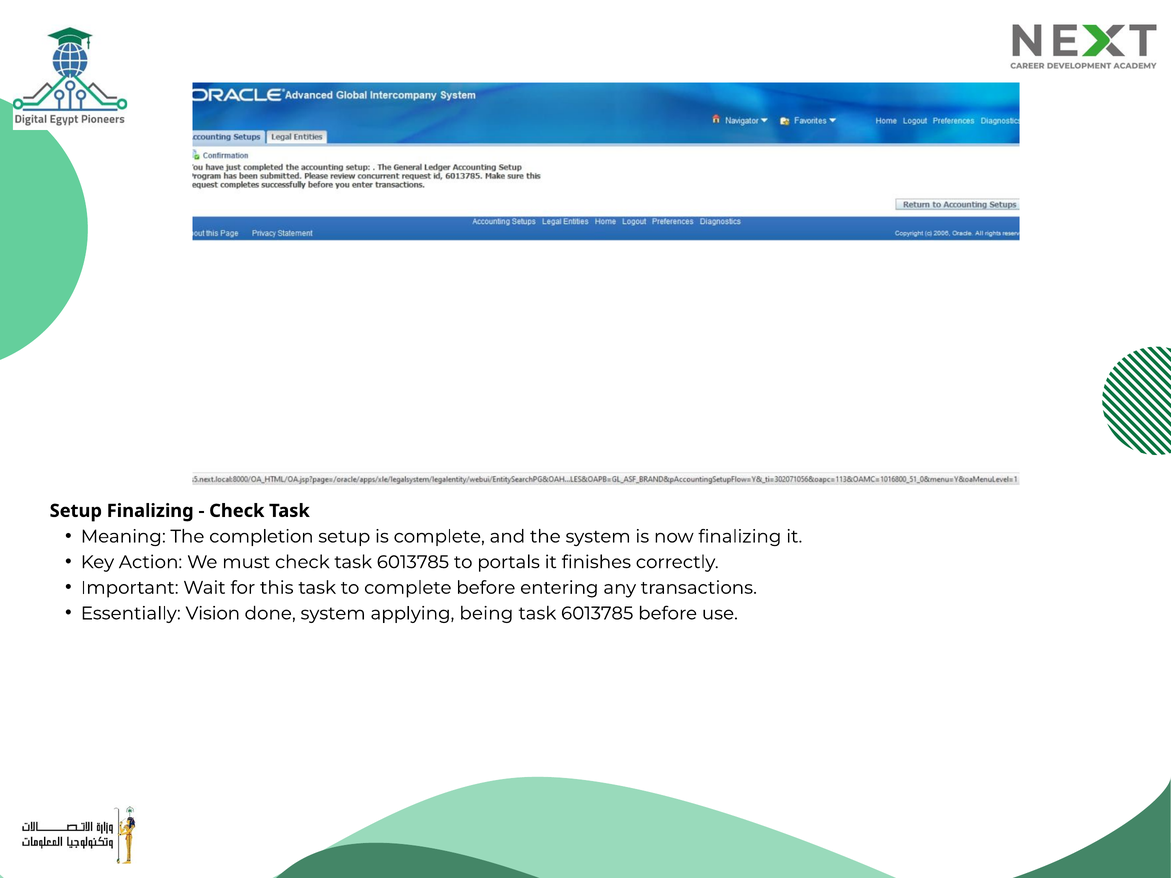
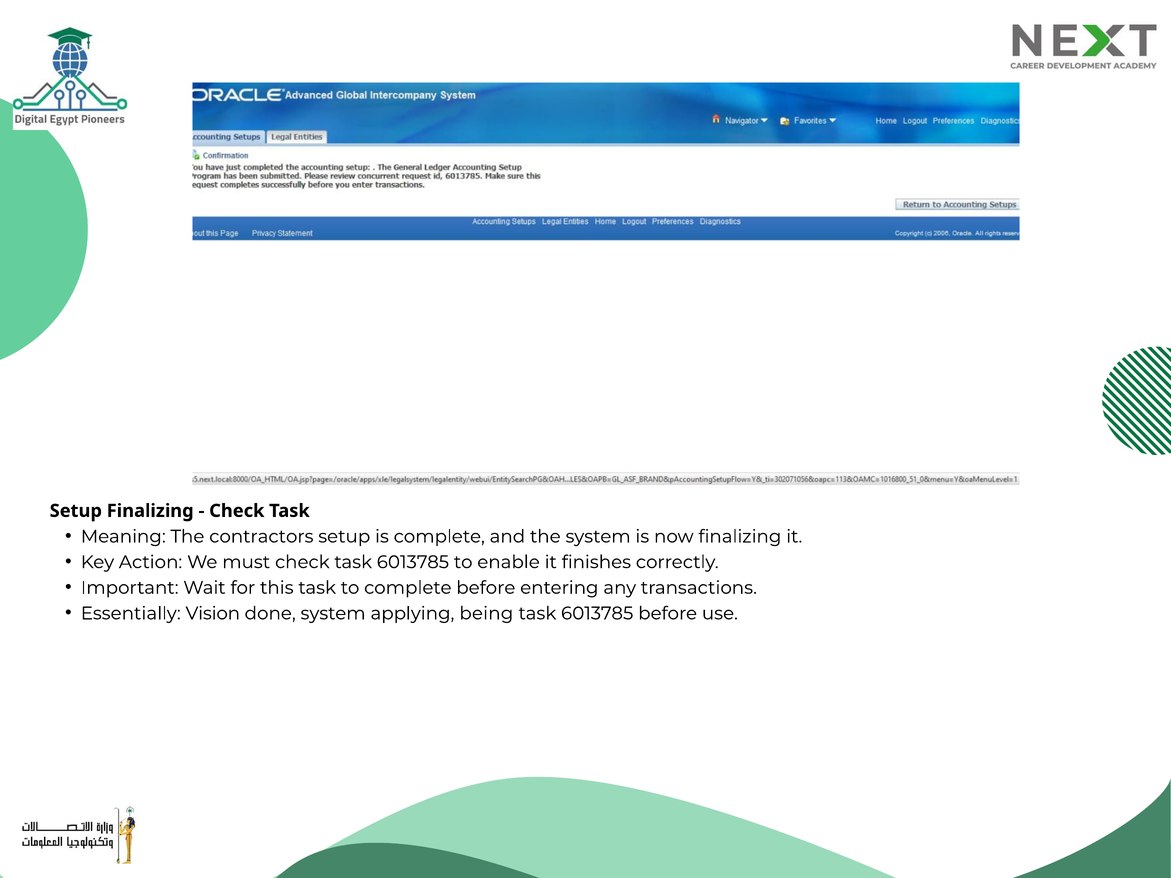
completion: completion -> contractors
portals: portals -> enable
